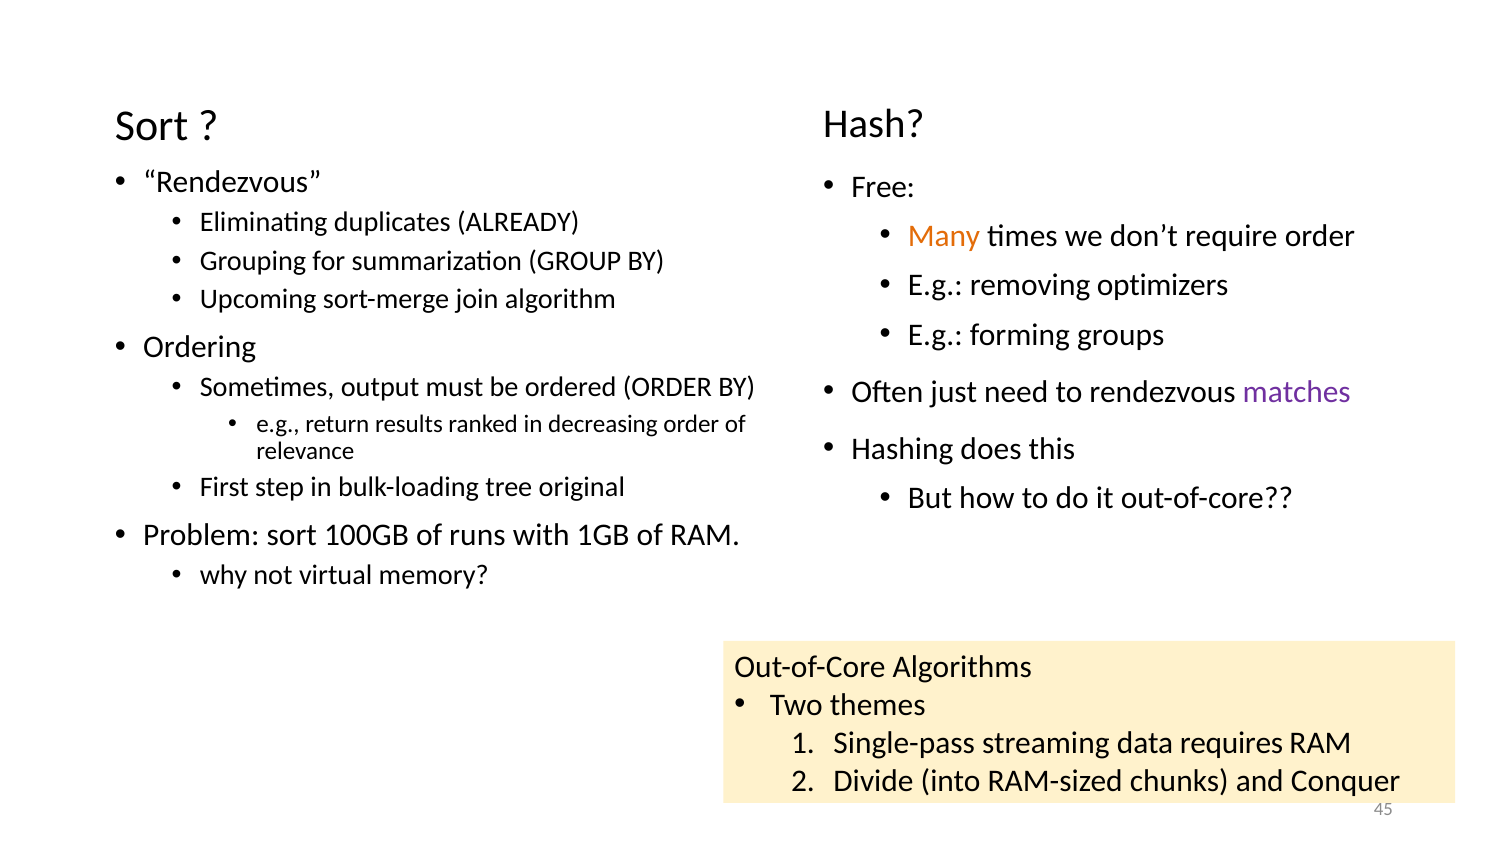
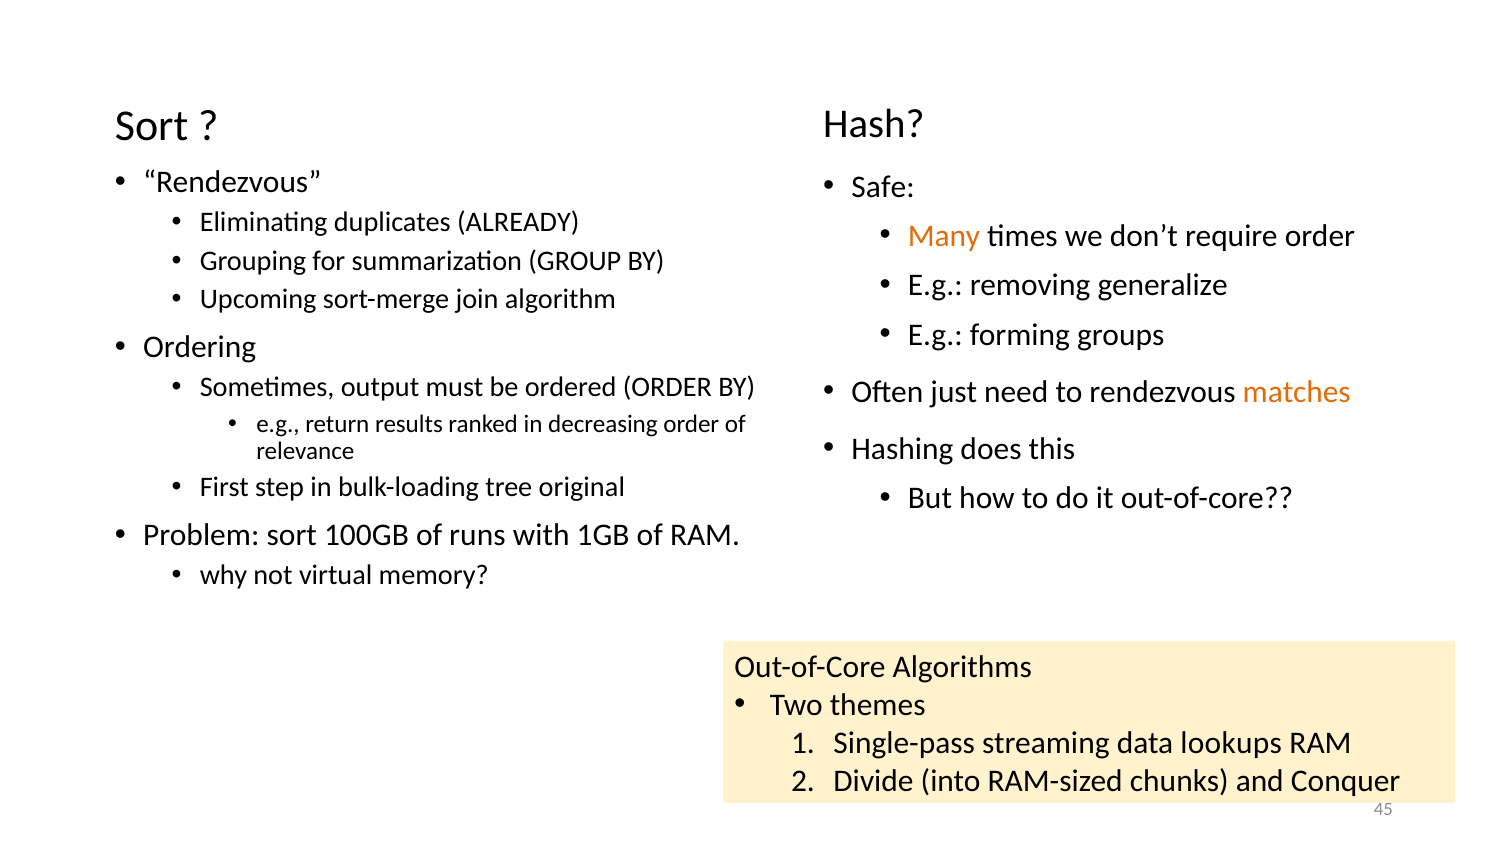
Free: Free -> Safe
optimizers: optimizers -> generalize
matches colour: purple -> orange
requires: requires -> lookups
